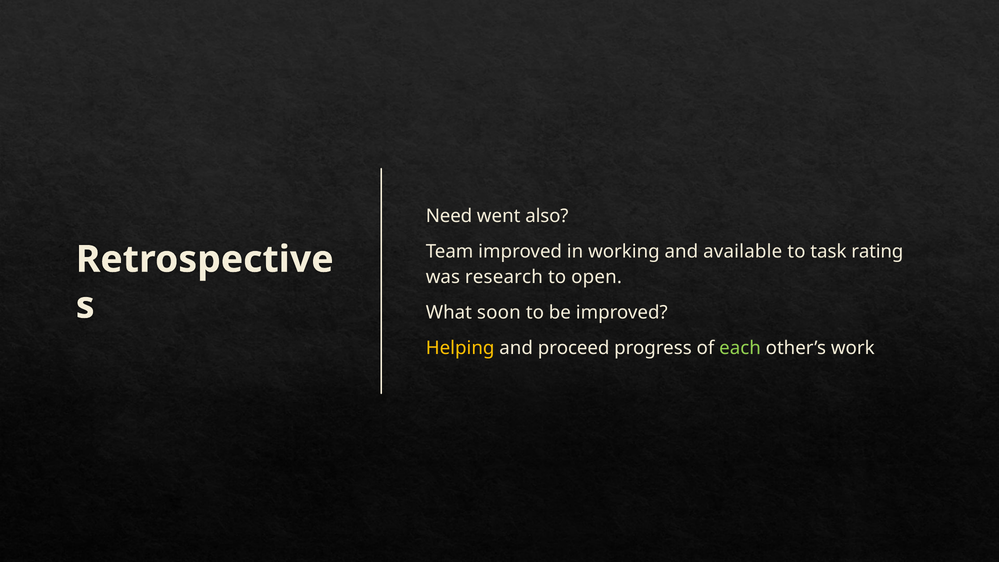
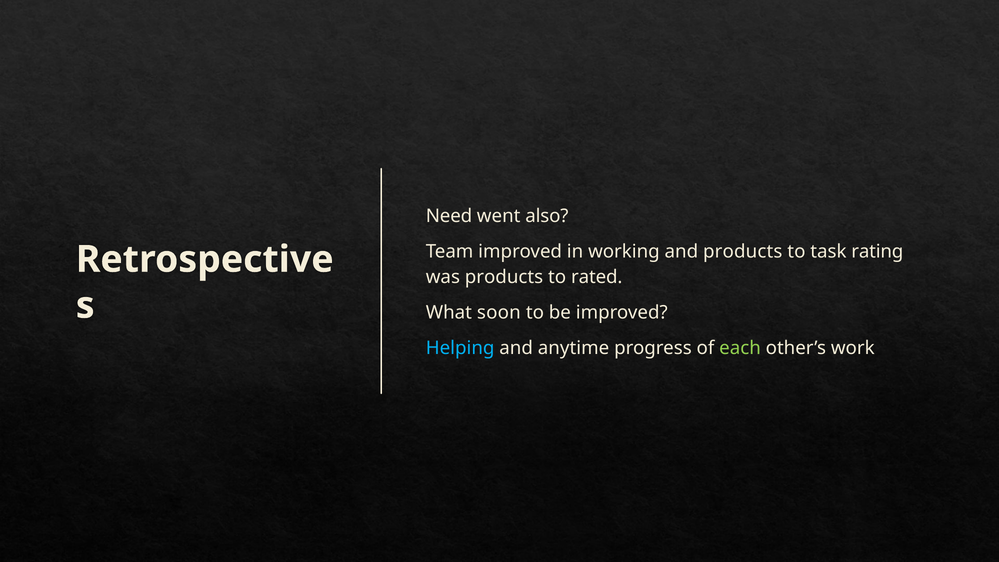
and available: available -> products
was research: research -> products
open: open -> rated
Helping colour: yellow -> light blue
proceed: proceed -> anytime
